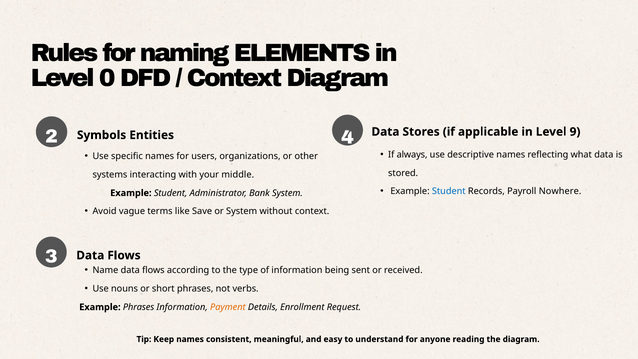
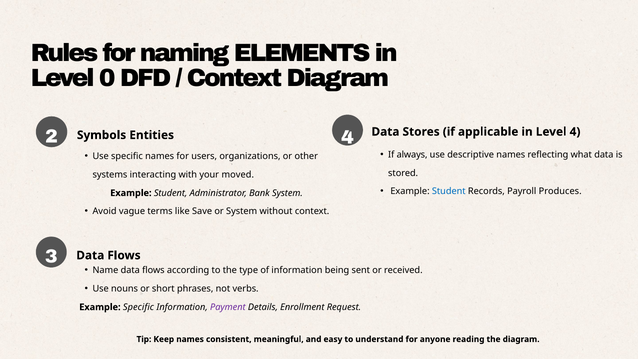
Level 9: 9 -> 4
middle: middle -> moved
Nowhere: Nowhere -> Produces
Example Phrases: Phrases -> Specific
Payment colour: orange -> purple
